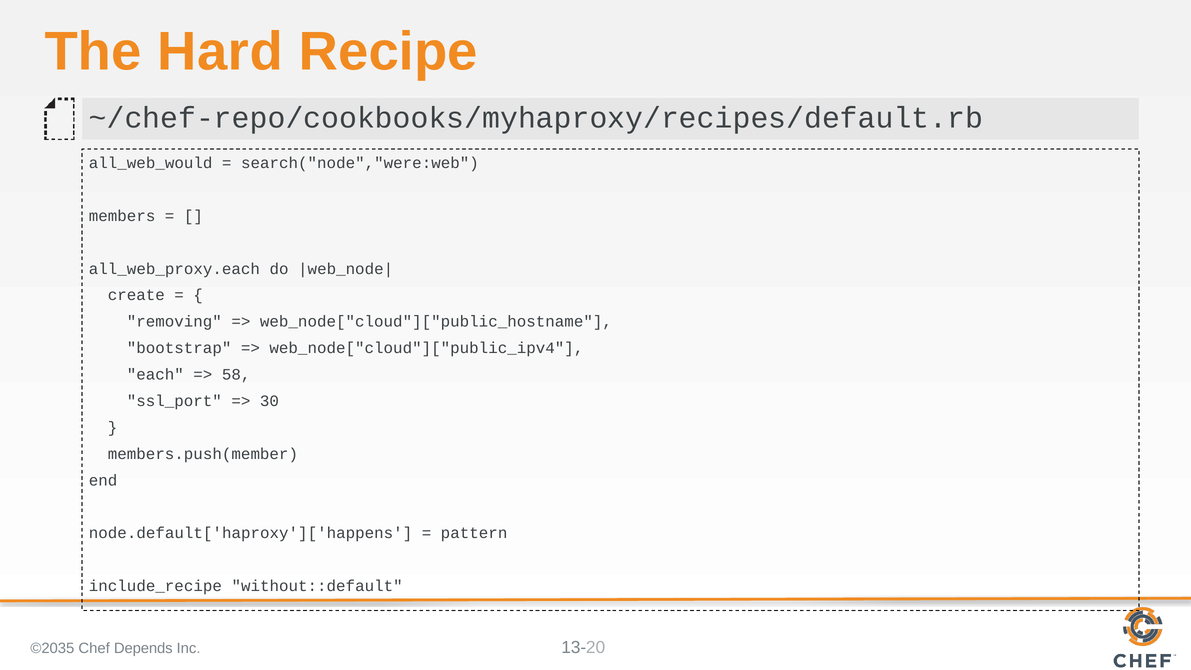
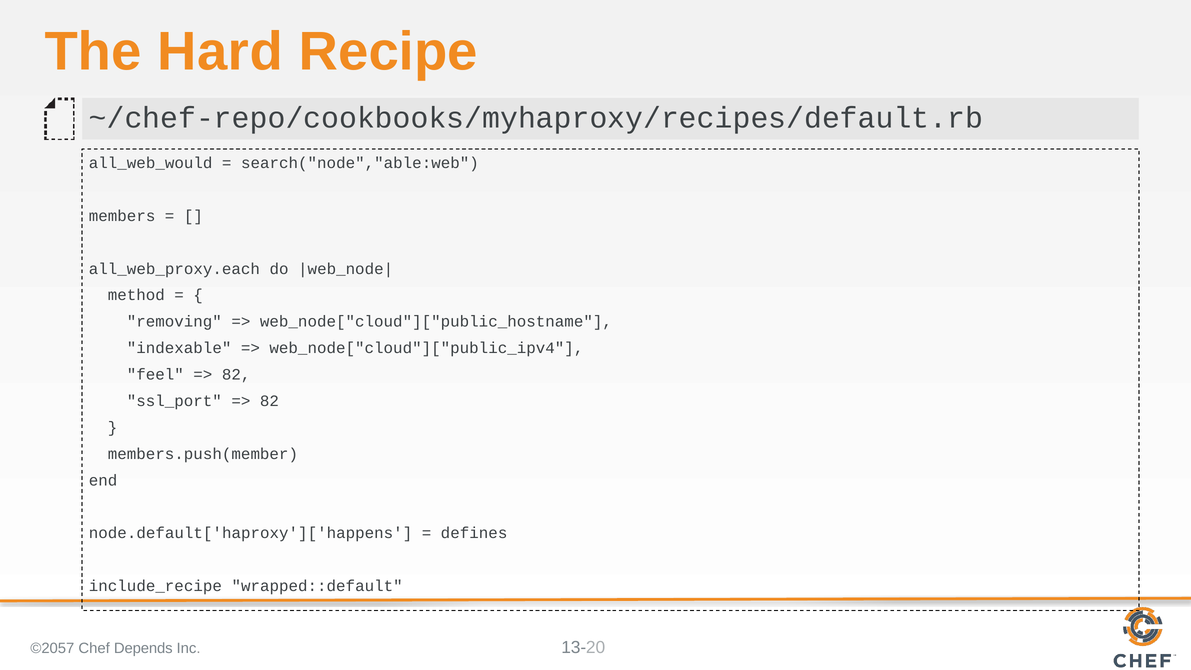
search("node","were:web: search("node","were:web -> search("node","able:web
create: create -> method
bootstrap: bootstrap -> indexable
each: each -> feel
58 at (236, 375): 58 -> 82
30 at (269, 401): 30 -> 82
pattern: pattern -> defines
without::default: without::default -> wrapped::default
©2035: ©2035 -> ©2057
